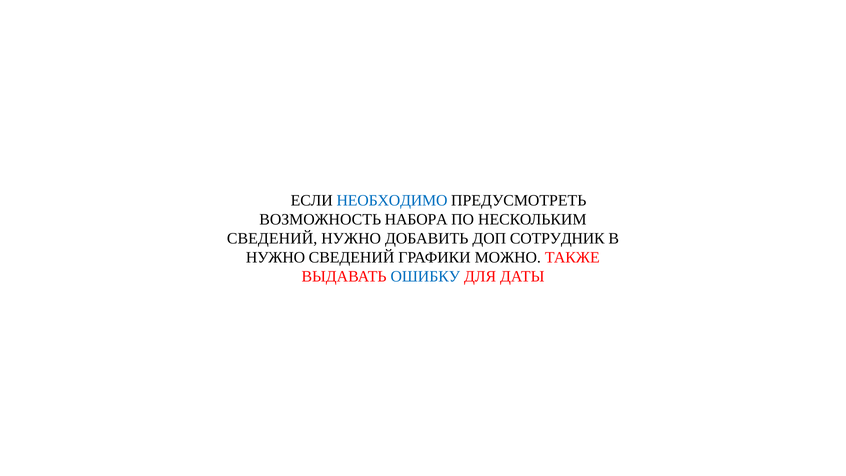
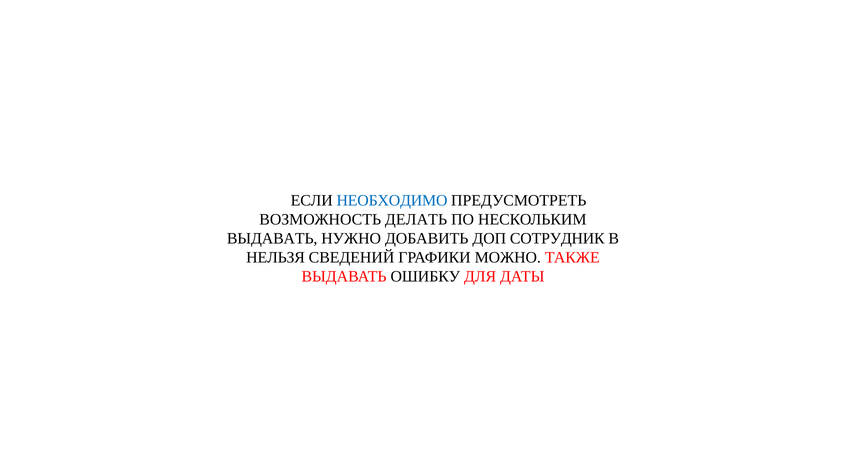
НАБОРА: НАБОРА -> ДЕЛАТЬ
СВЕДЕНИЙ at (272, 238): СВЕДЕНИЙ -> ВЫДАВАТЬ
НУЖНО at (276, 258): НУЖНО -> НЕЛЬЗЯ
ОШИБКУ colour: blue -> black
